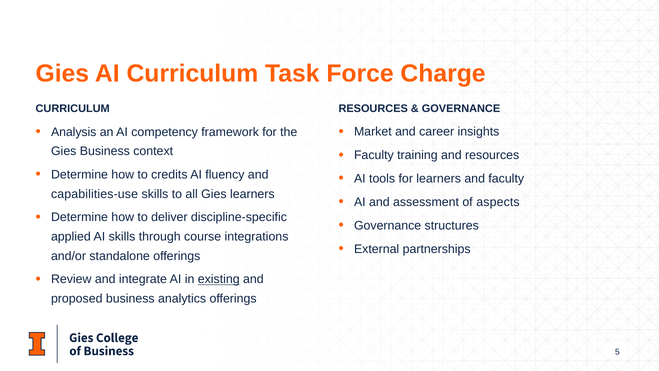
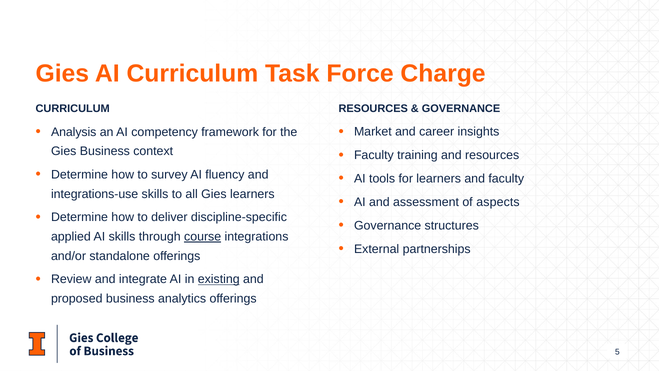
credits: credits -> survey
capabilities-use: capabilities-use -> integrations-use
course underline: none -> present
